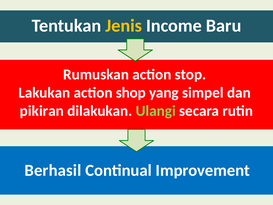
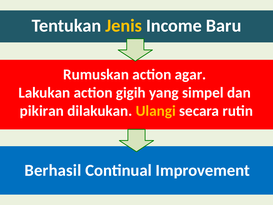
stop: stop -> agar
shop: shop -> gigih
Ulangi colour: light green -> yellow
